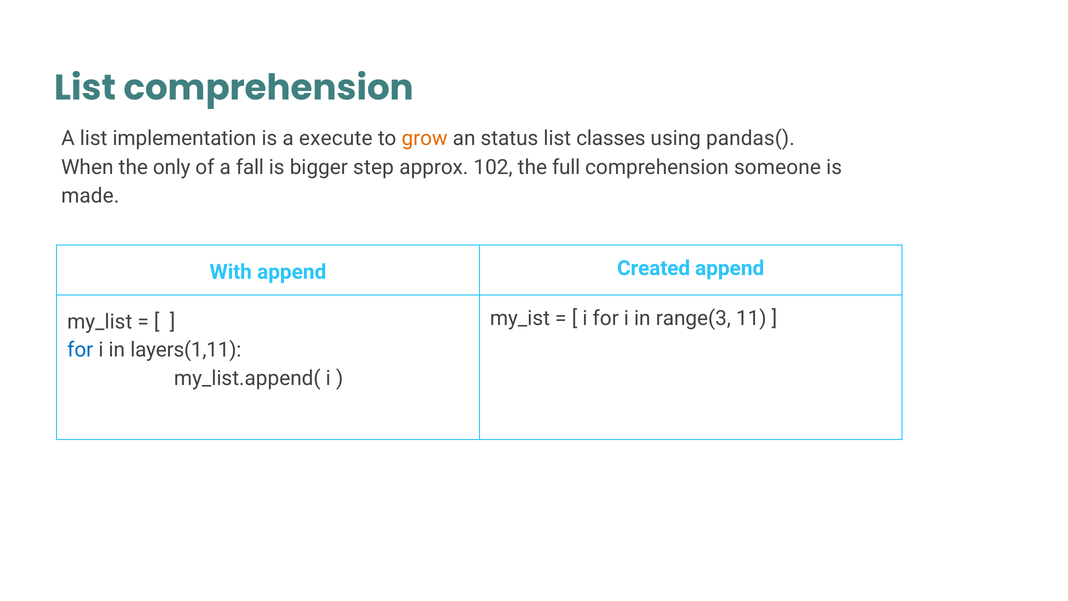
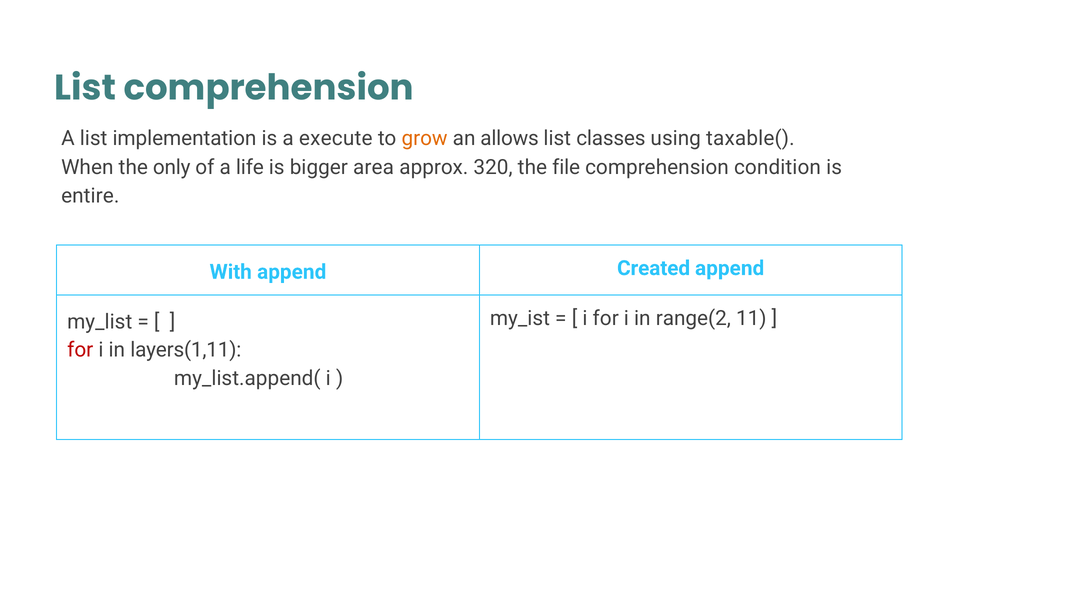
status: status -> allows
pandas(: pandas( -> taxable(
fall: fall -> life
step: step -> area
102: 102 -> 320
full: full -> file
someone: someone -> condition
made: made -> entire
range(3: range(3 -> range(2
for at (80, 350) colour: blue -> red
